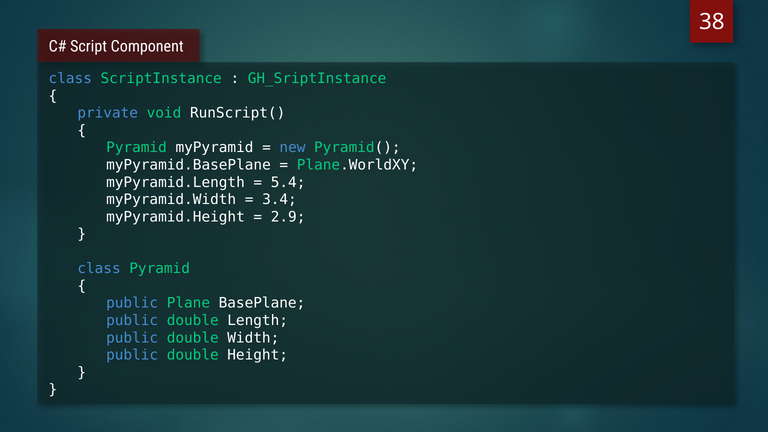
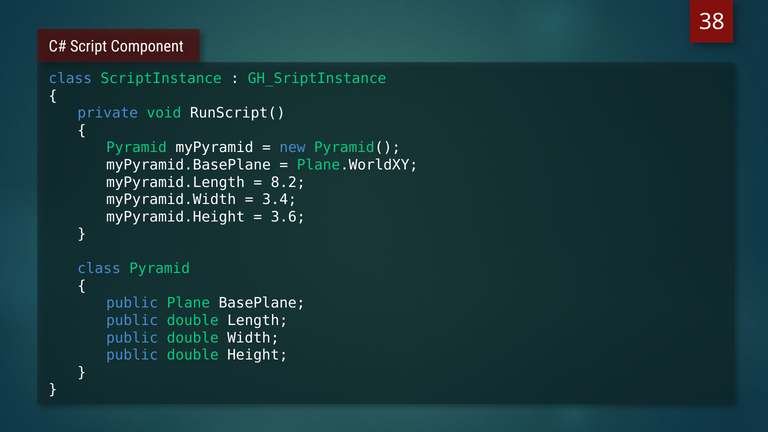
5.4: 5.4 -> 8.2
2.9: 2.9 -> 3.6
